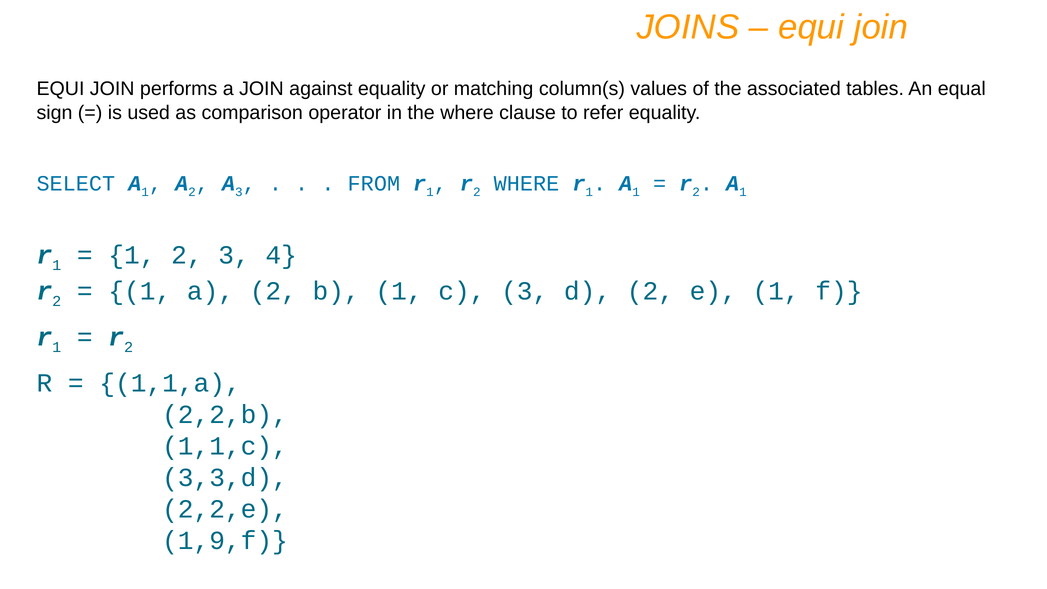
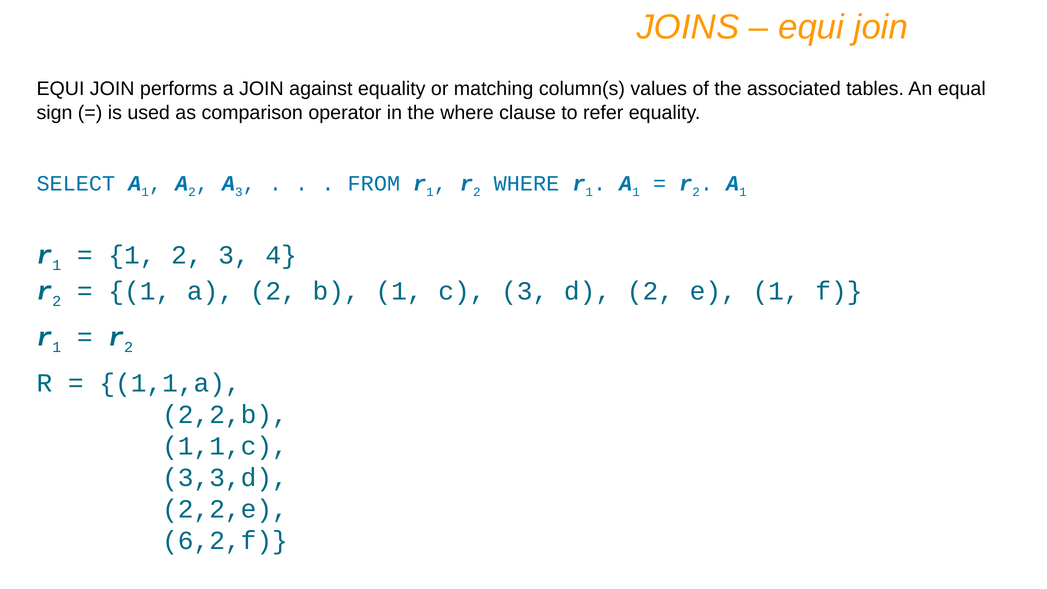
1,9,f: 1,9,f -> 6,2,f
